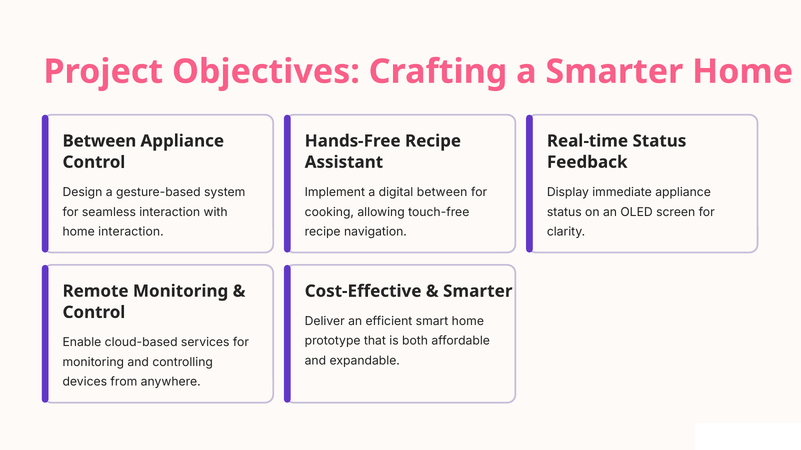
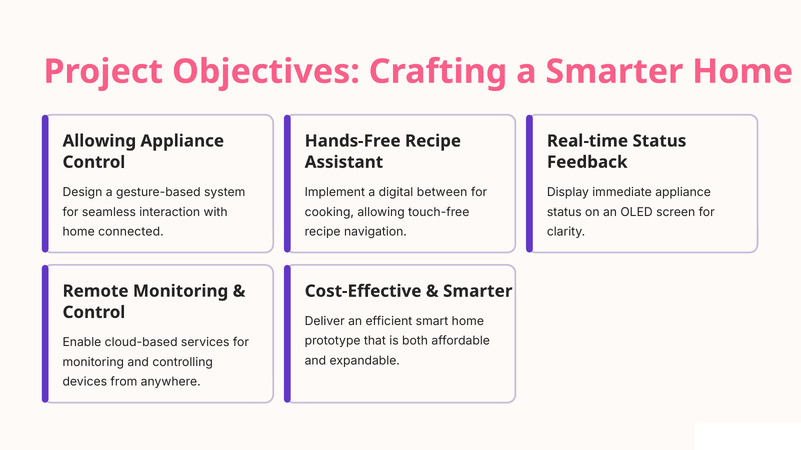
Between at (99, 141): Between -> Allowing
home interaction: interaction -> connected
